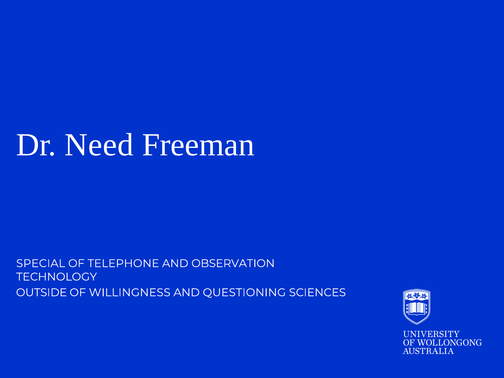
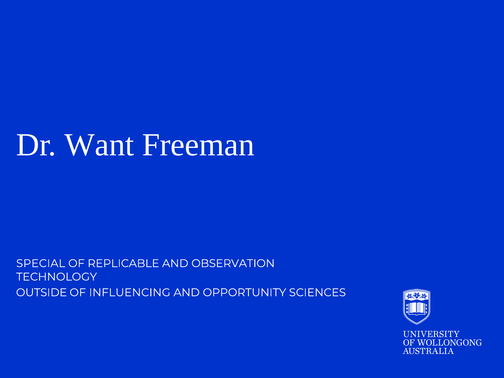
Need: Need -> Want
TELEPHONE: TELEPHONE -> REPLICABLE
WILLINGNESS: WILLINGNESS -> INFLUENCING
QUESTIONING: QUESTIONING -> OPPORTUNITY
